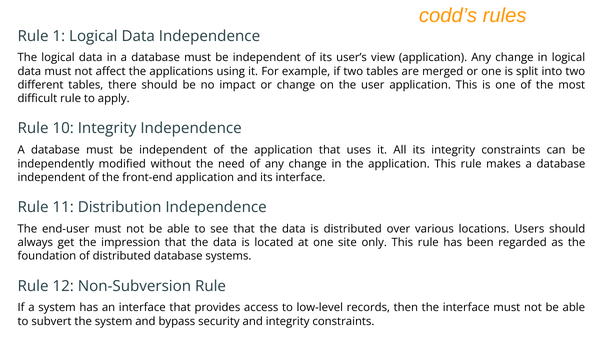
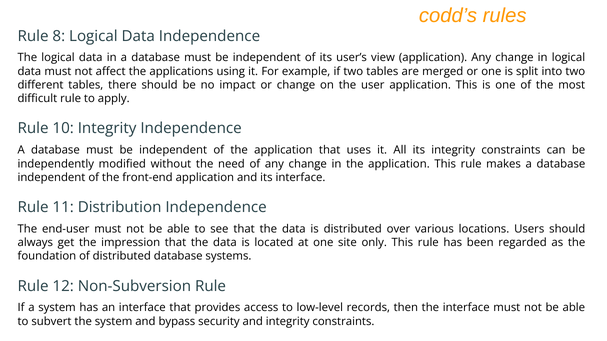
1: 1 -> 8
